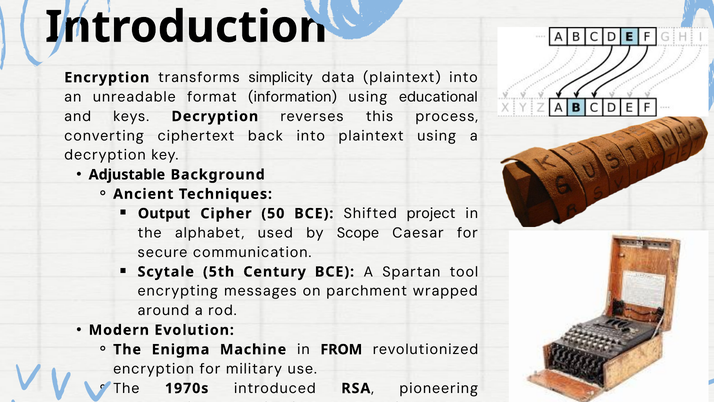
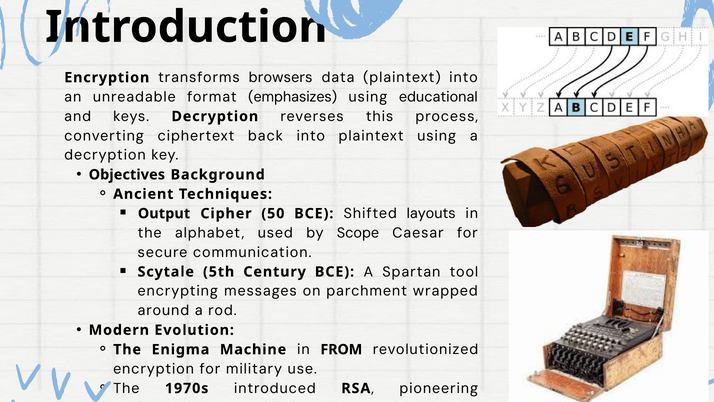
simplicity: simplicity -> browsers
information: information -> emphasizes
Adjustable: Adjustable -> Objectives
project: project -> layouts
